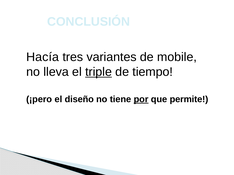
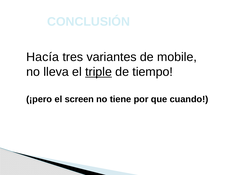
diseño: diseño -> screen
por underline: present -> none
permite: permite -> cuando
